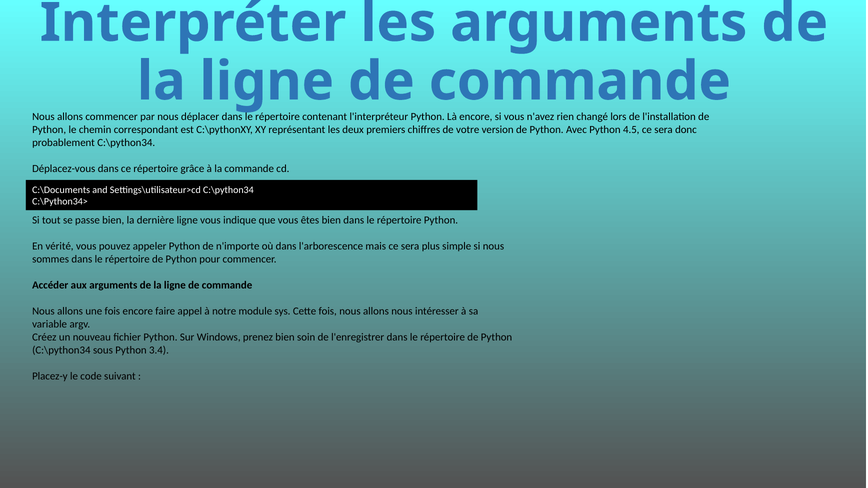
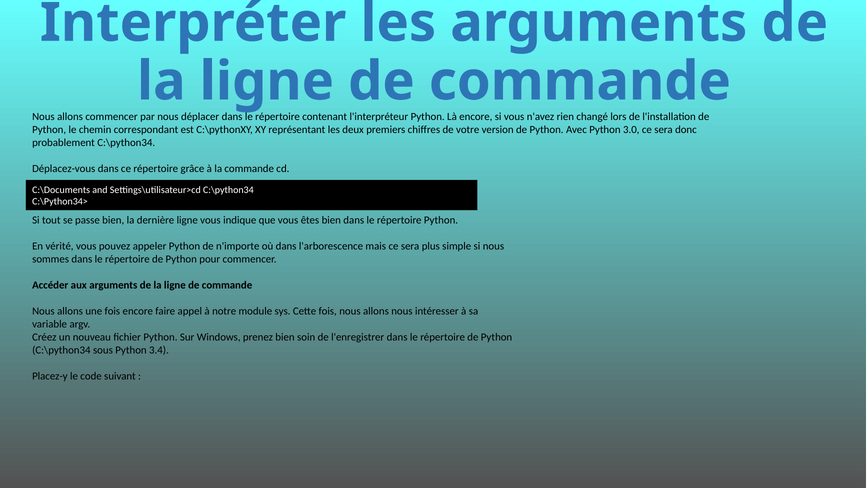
4.5: 4.5 -> 3.0
